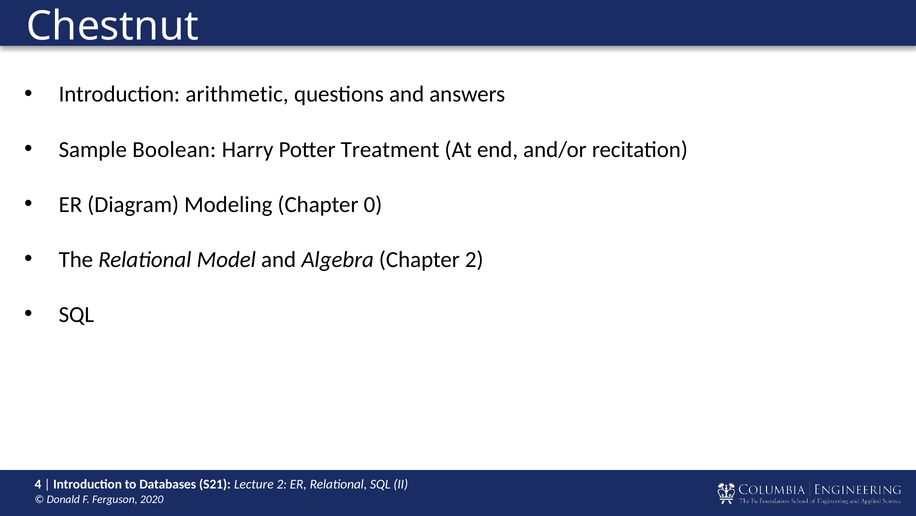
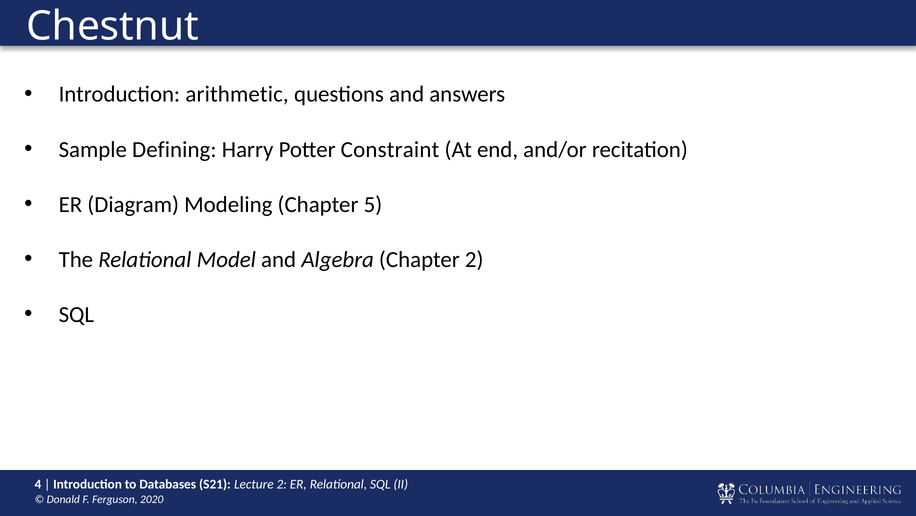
Boolean: Boolean -> Defining
Treatment: Treatment -> Constraint
0: 0 -> 5
